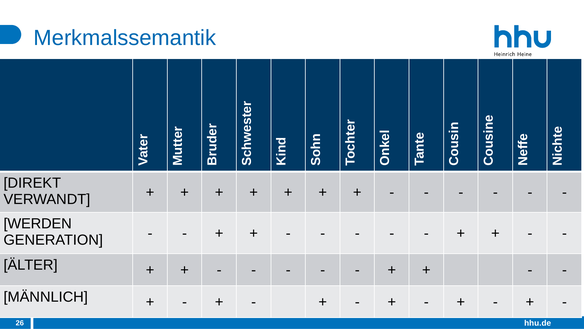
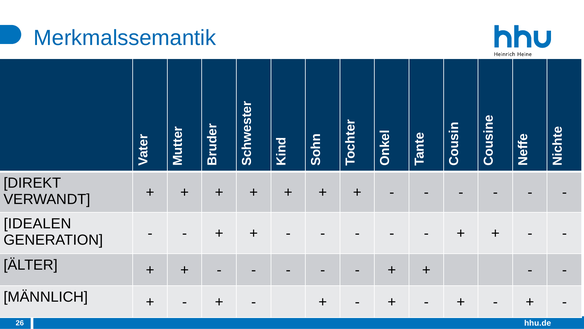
WERDEN: WERDEN -> IDEALEN
